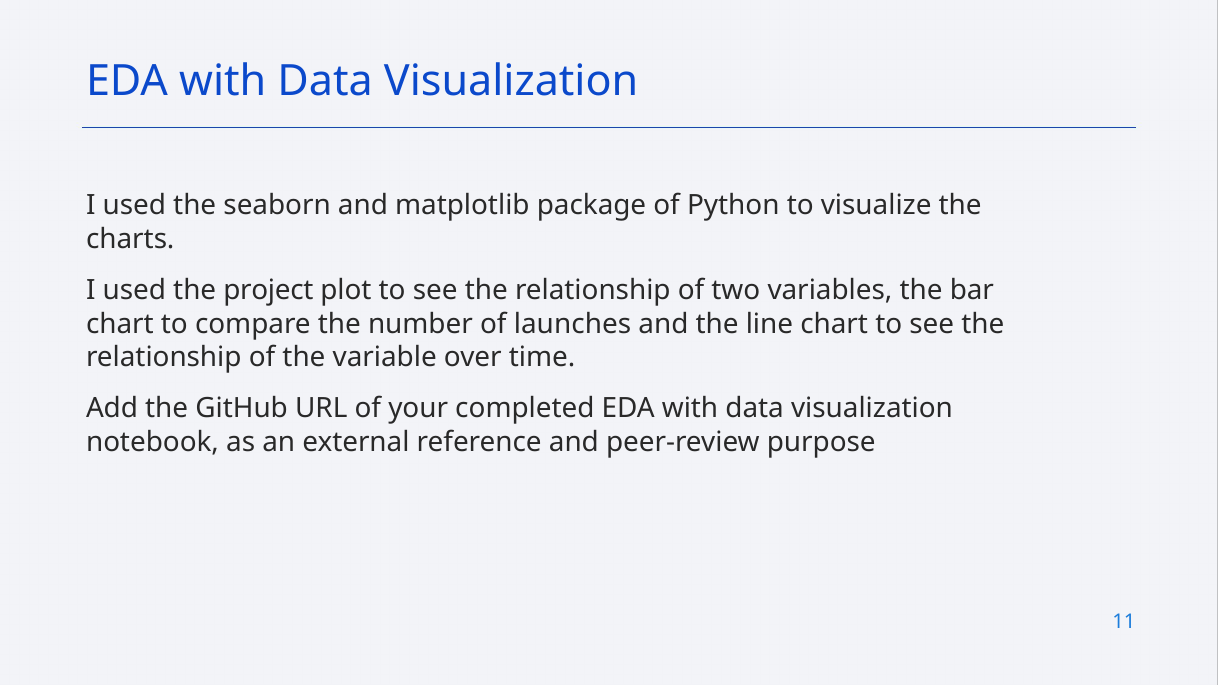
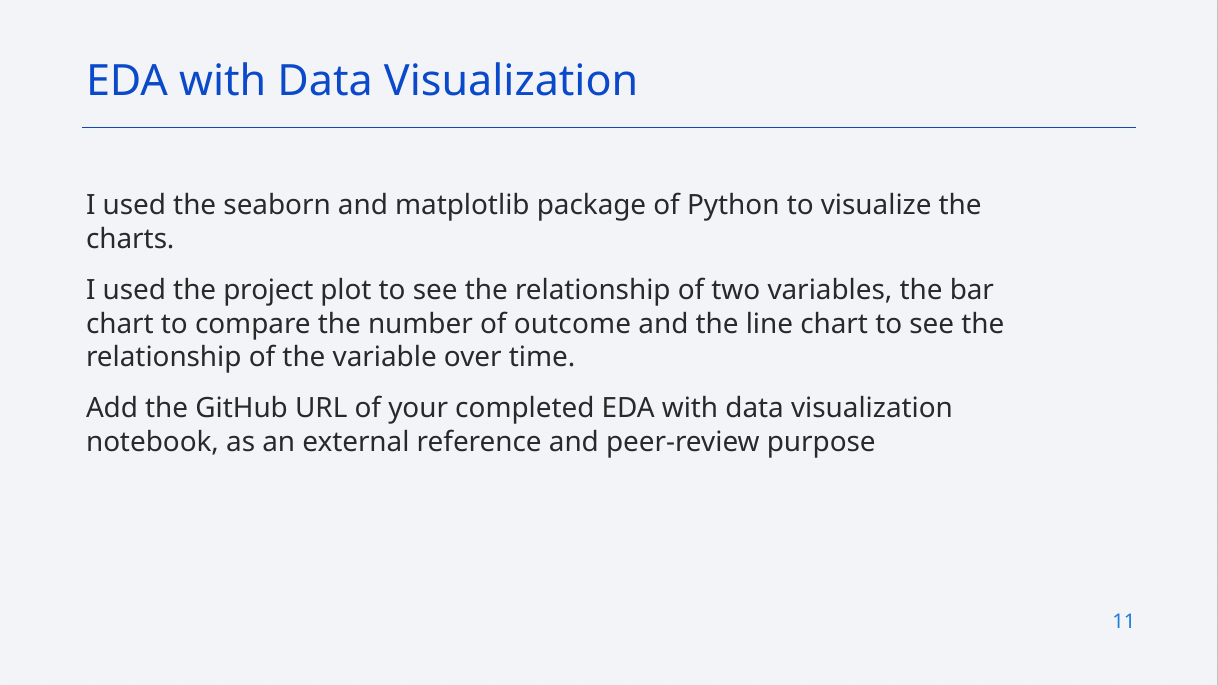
launches: launches -> outcome
